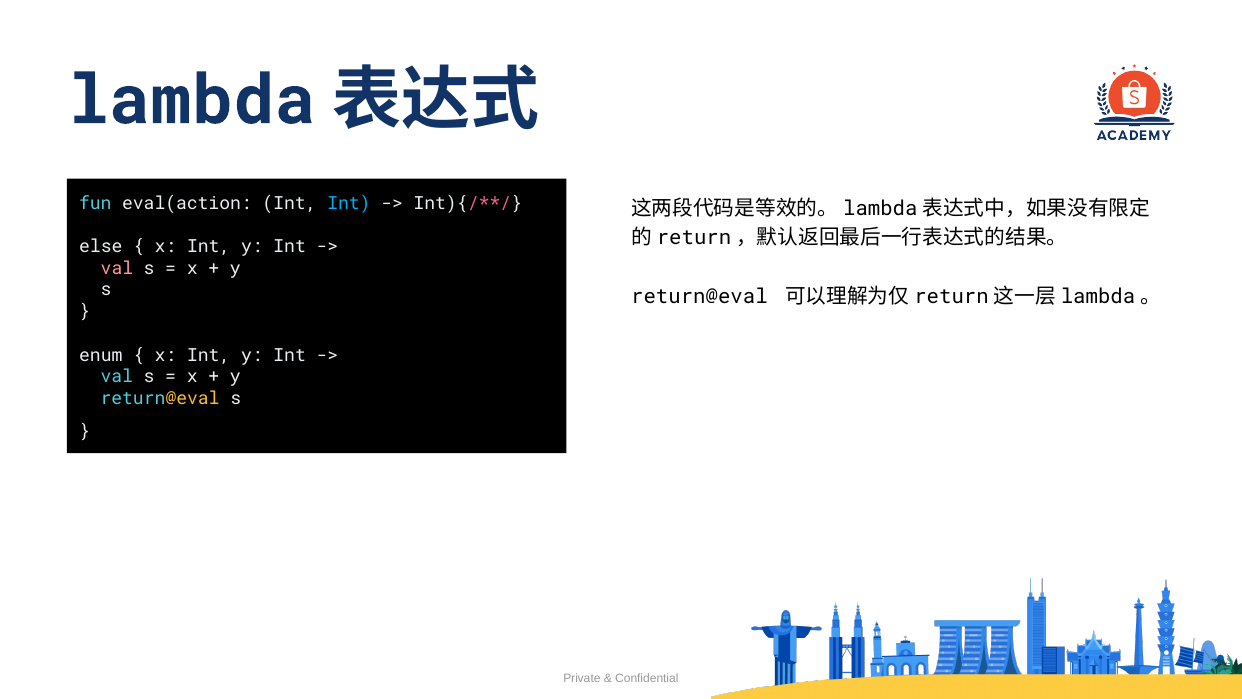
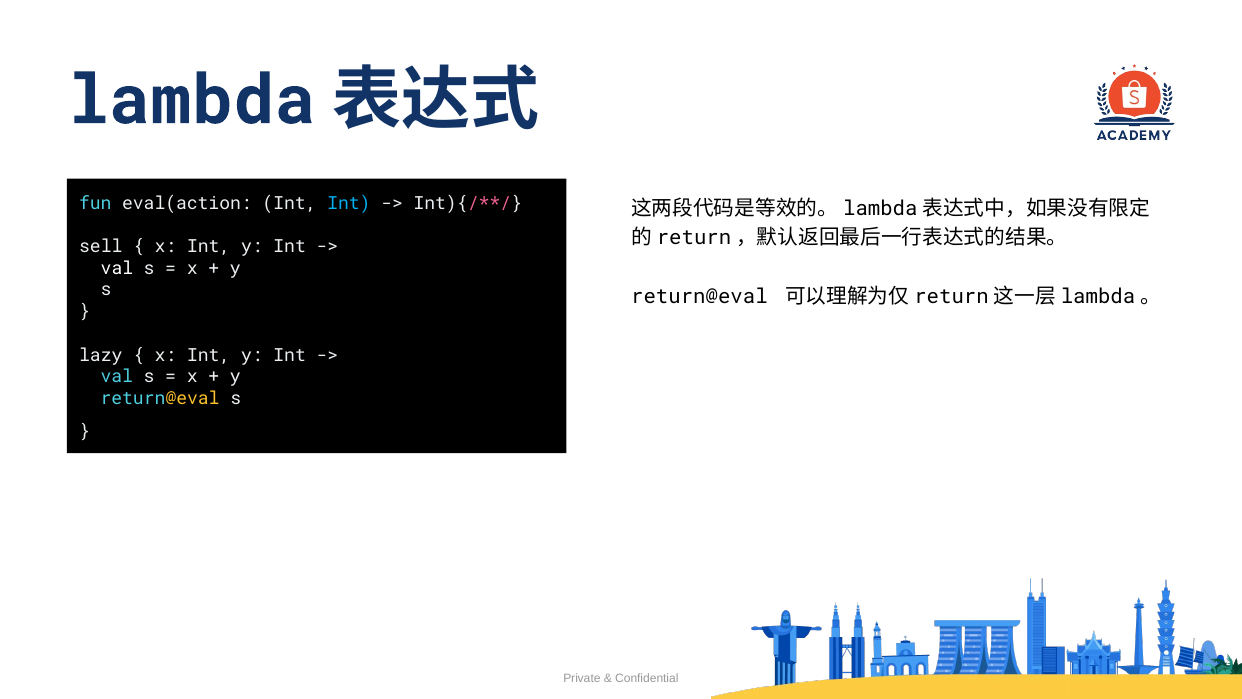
else: else -> sell
val at (117, 268) colour: pink -> white
enum: enum -> lazy
